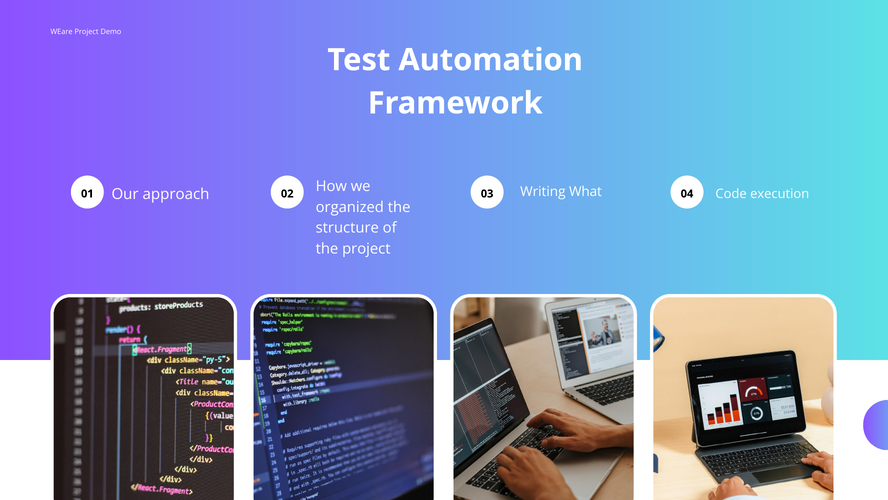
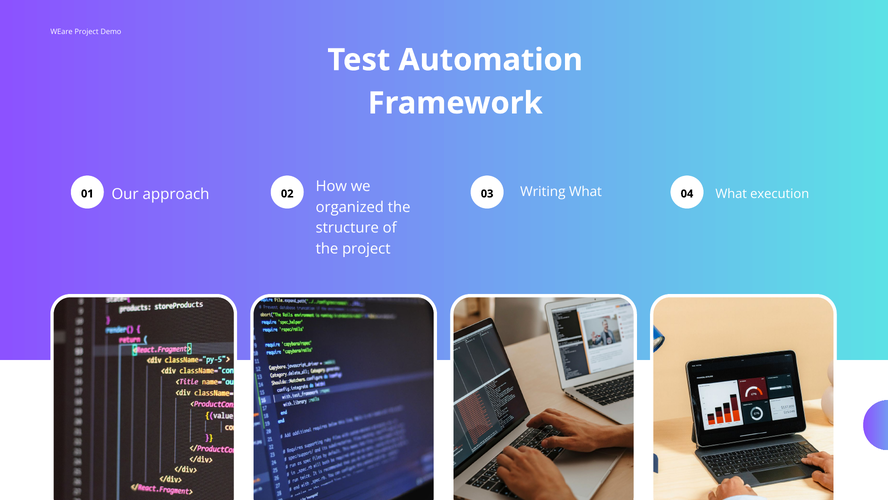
03 Code: Code -> What
